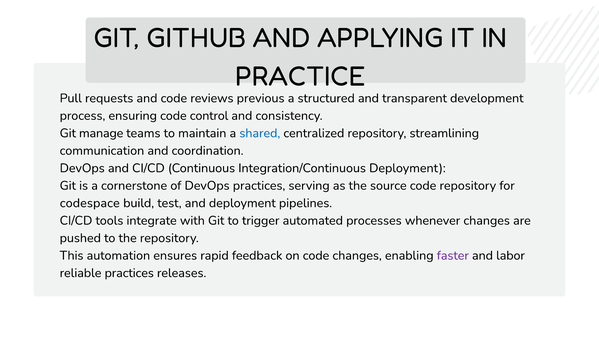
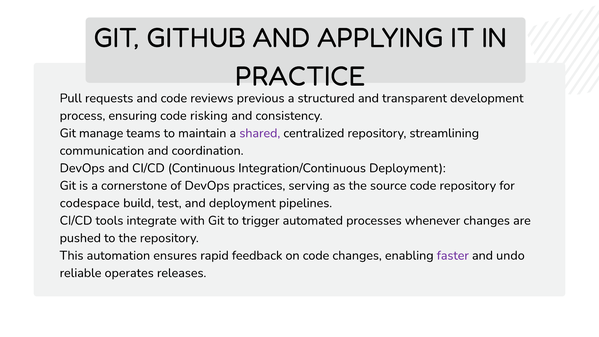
control: control -> risking
shared colour: blue -> purple
labor: labor -> undo
reliable practices: practices -> operates
